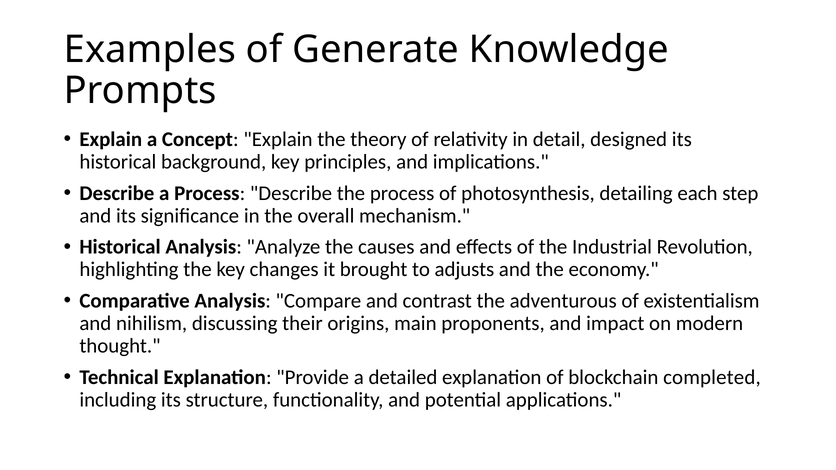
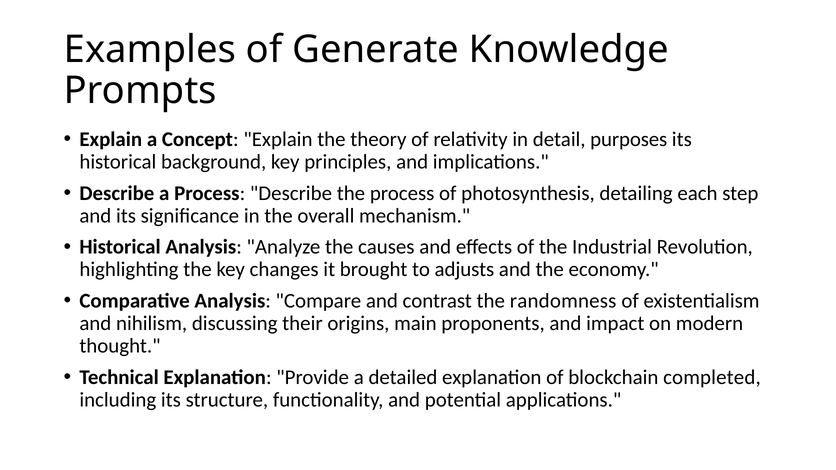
designed: designed -> purposes
adventurous: adventurous -> randomness
